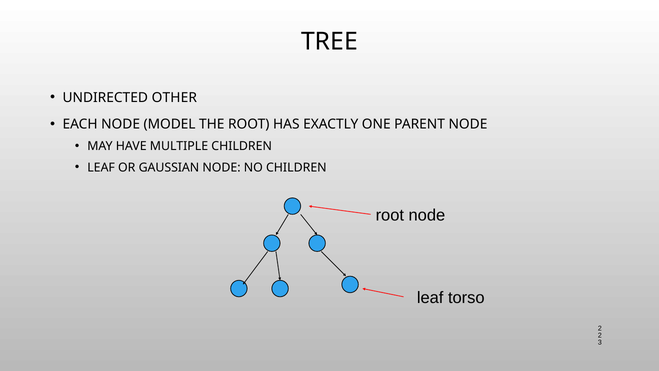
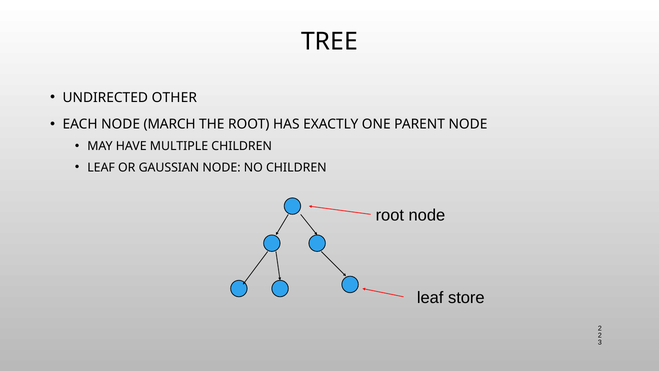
MODEL: MODEL -> MARCH
torso: torso -> store
